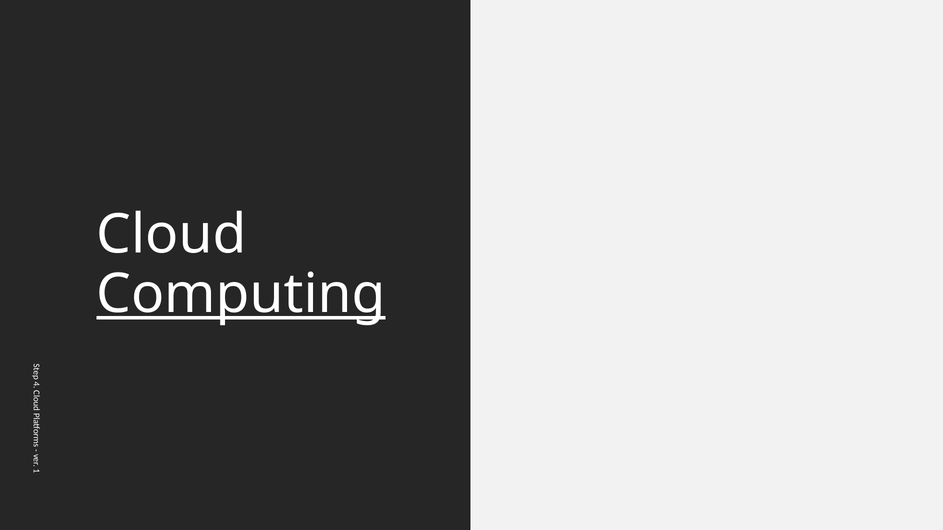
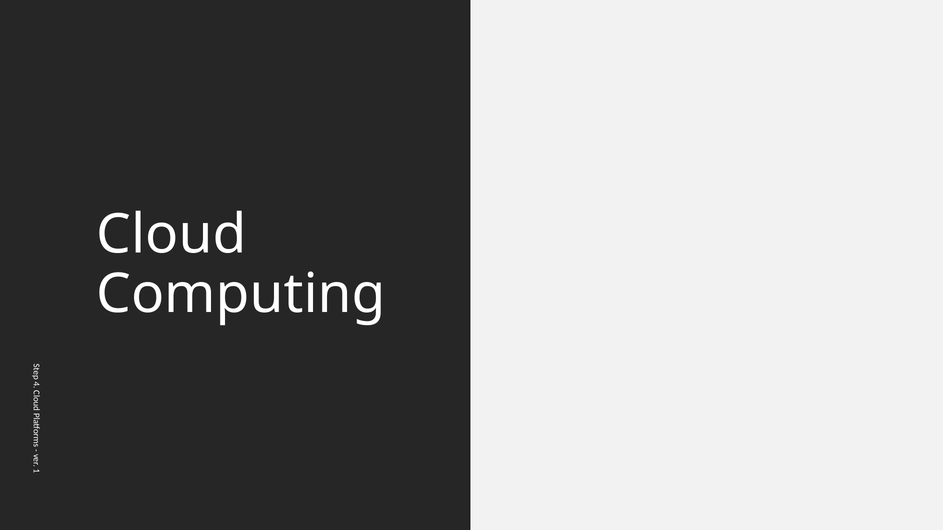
Computing underline: present -> none
